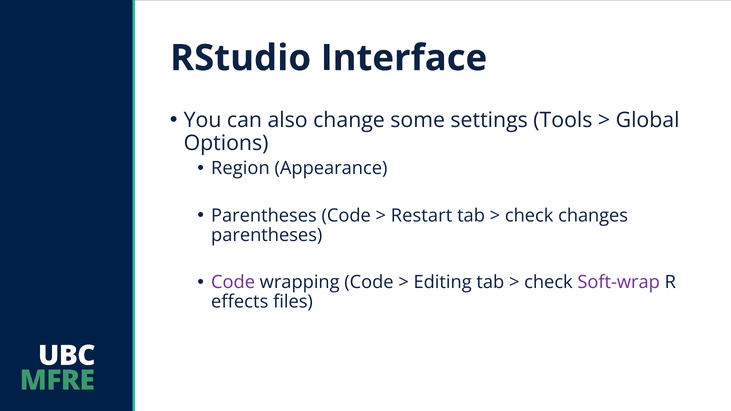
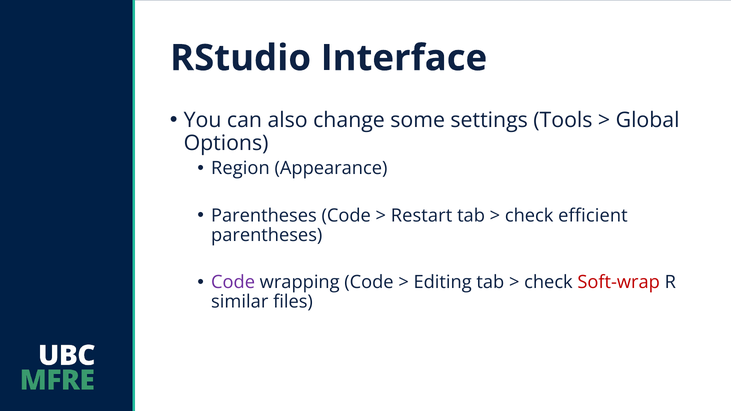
changes: changes -> efficient
Soft-wrap colour: purple -> red
effects: effects -> similar
